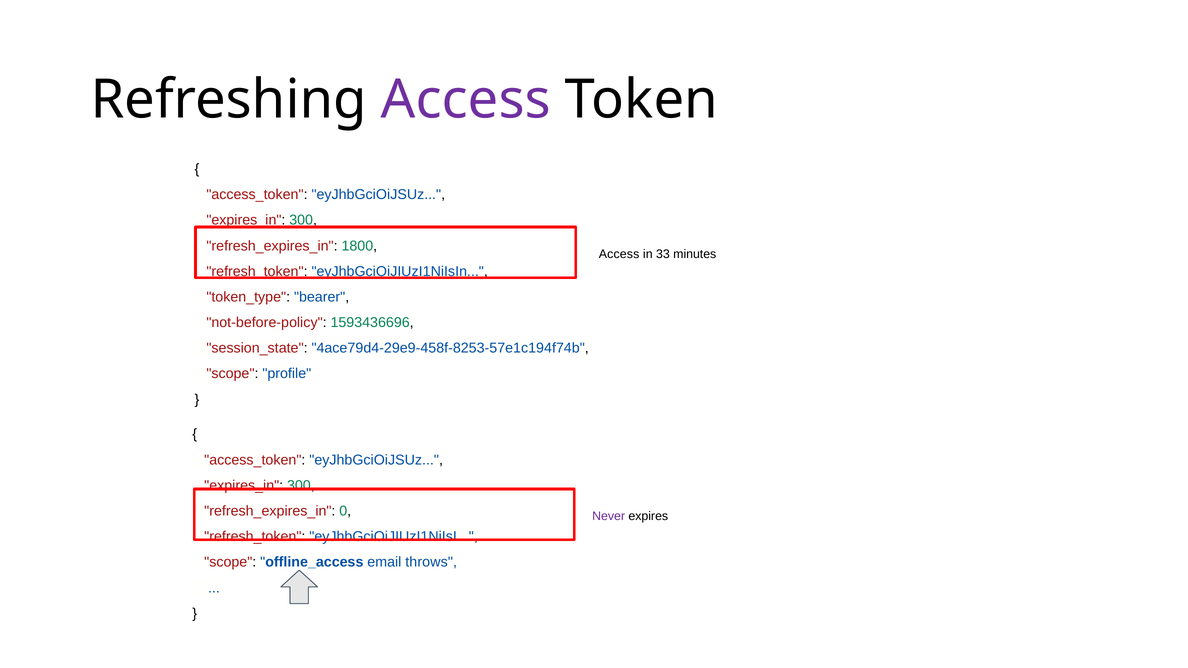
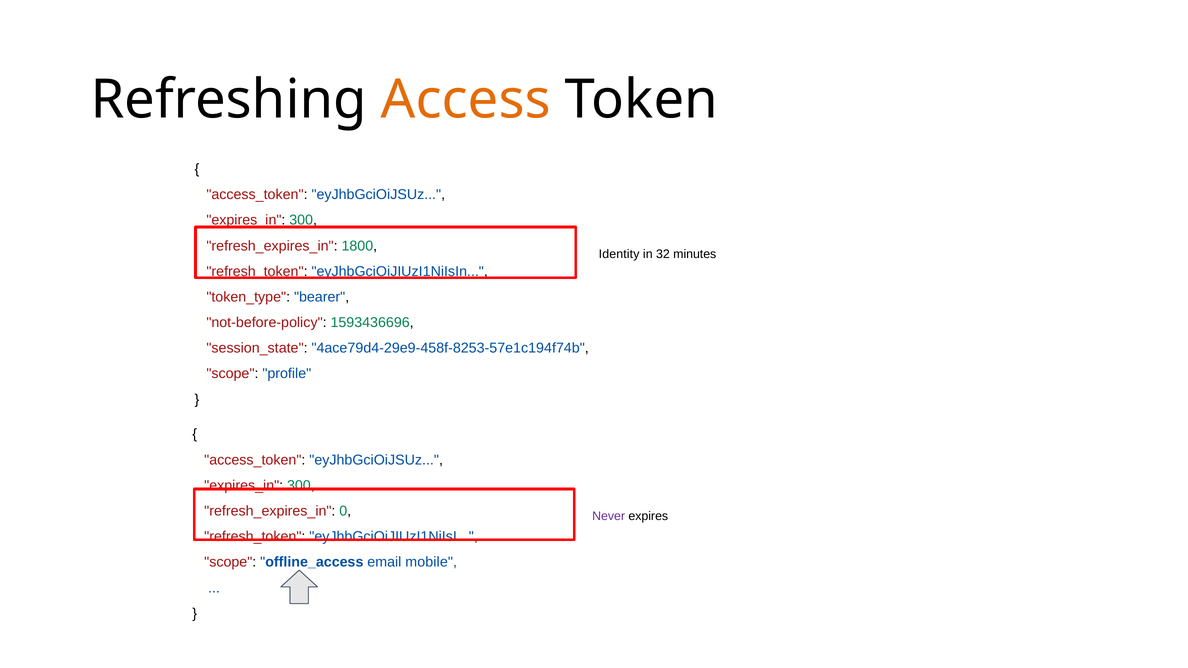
Access at (466, 100) colour: purple -> orange
Access at (619, 254): Access -> Identity
33: 33 -> 32
throws: throws -> mobile
